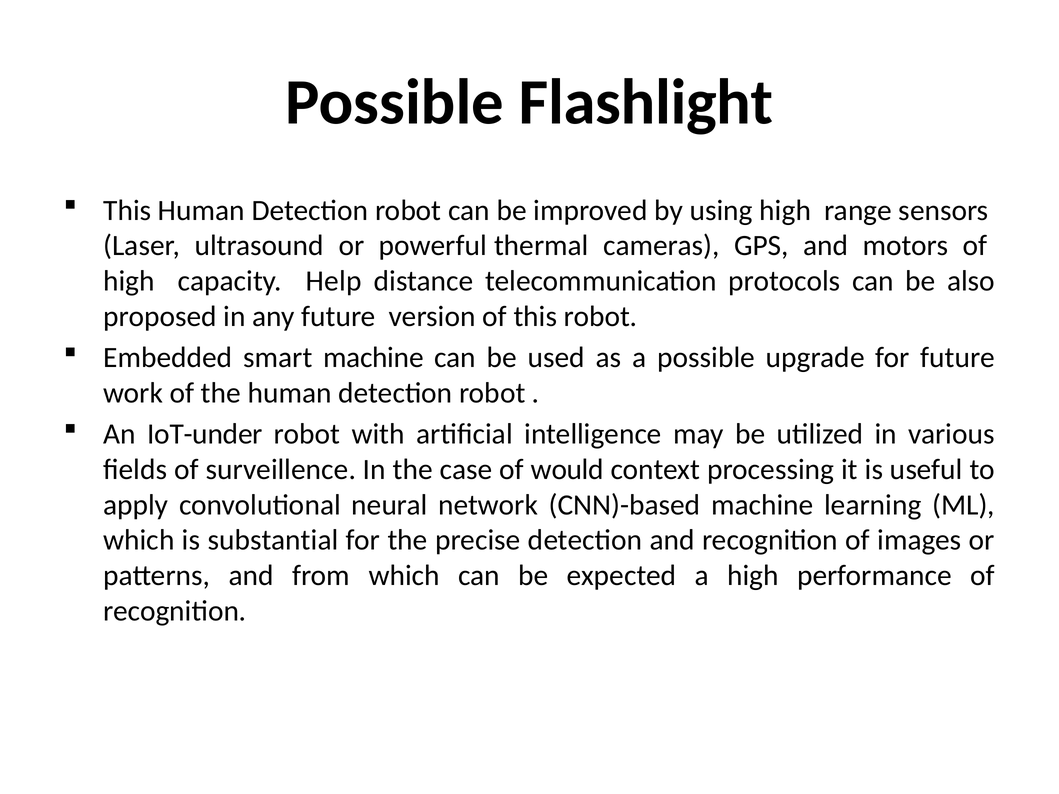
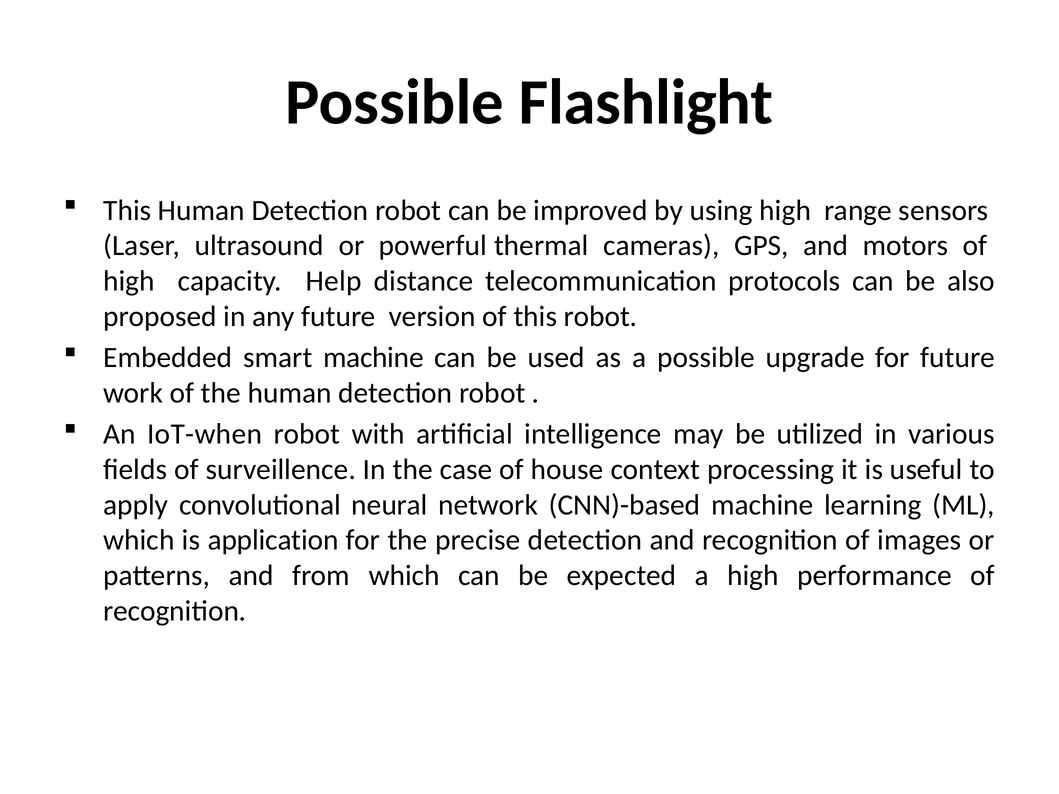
IoT-under: IoT-under -> IoT-when
would: would -> house
substantial: substantial -> application
